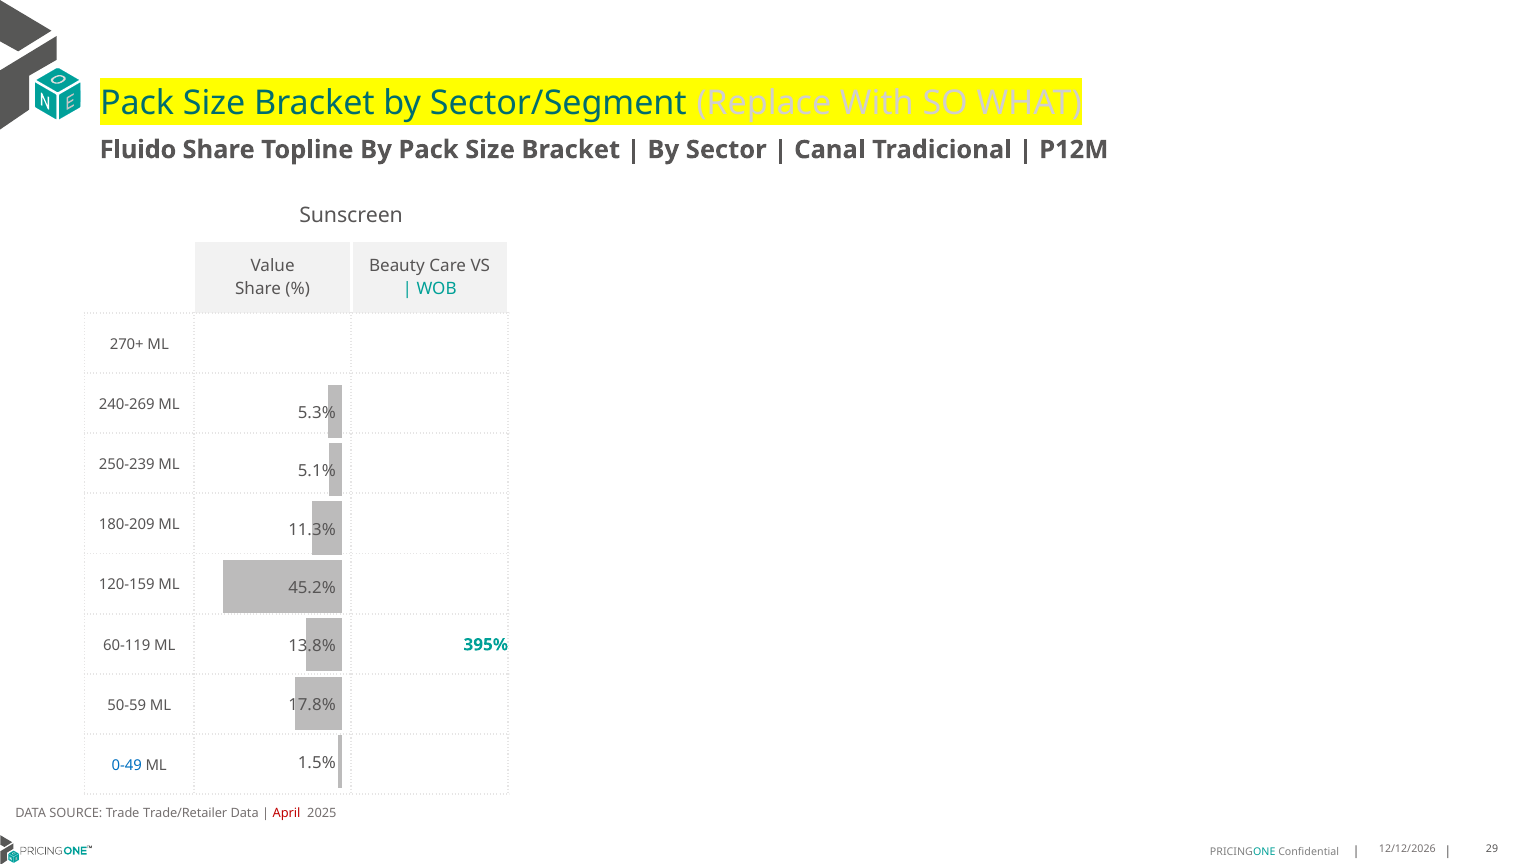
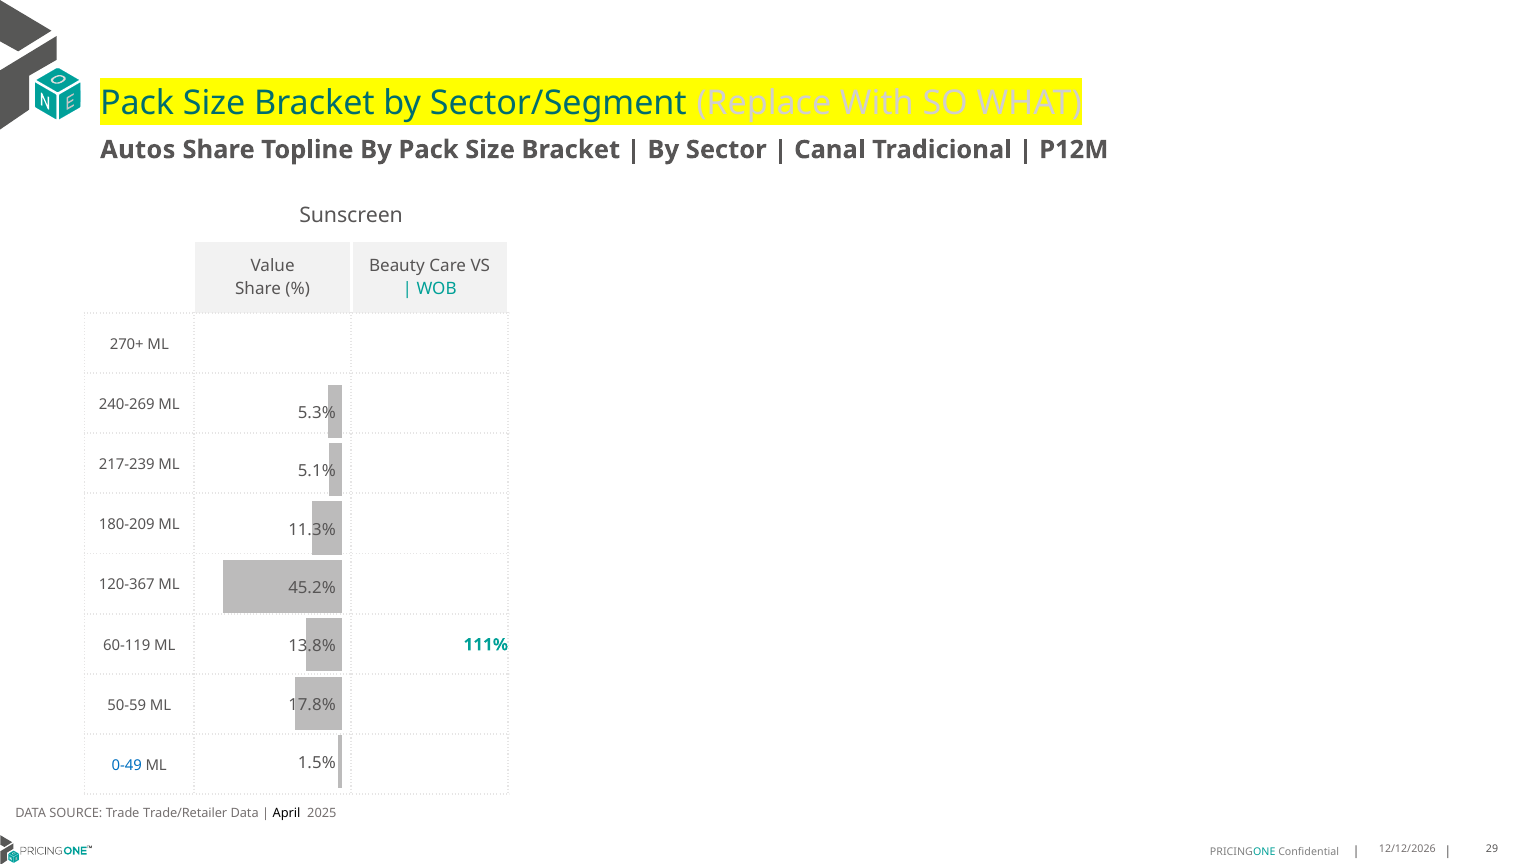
Fluido: Fluido -> Autos
250-239: 250-239 -> 217-239
120-159: 120-159 -> 120-367
395%: 395% -> 111%
April colour: red -> black
